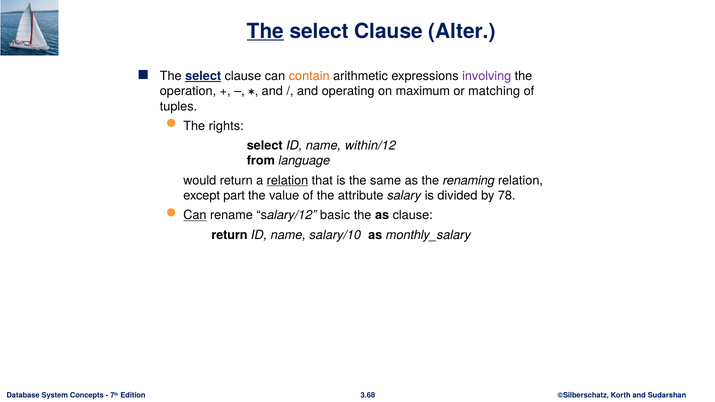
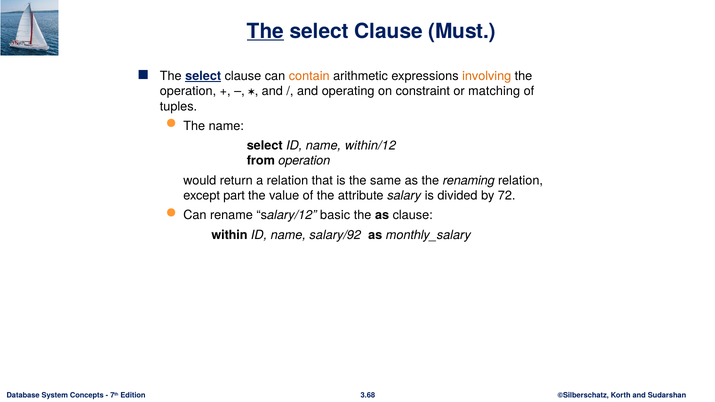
Alter: Alter -> Must
involving colour: purple -> orange
maximum: maximum -> constraint
The rights: rights -> name
from language: language -> operation
relation at (287, 180) underline: present -> none
78: 78 -> 72
Can at (195, 215) underline: present -> none
return at (229, 235): return -> within
salary/10: salary/10 -> salary/92
